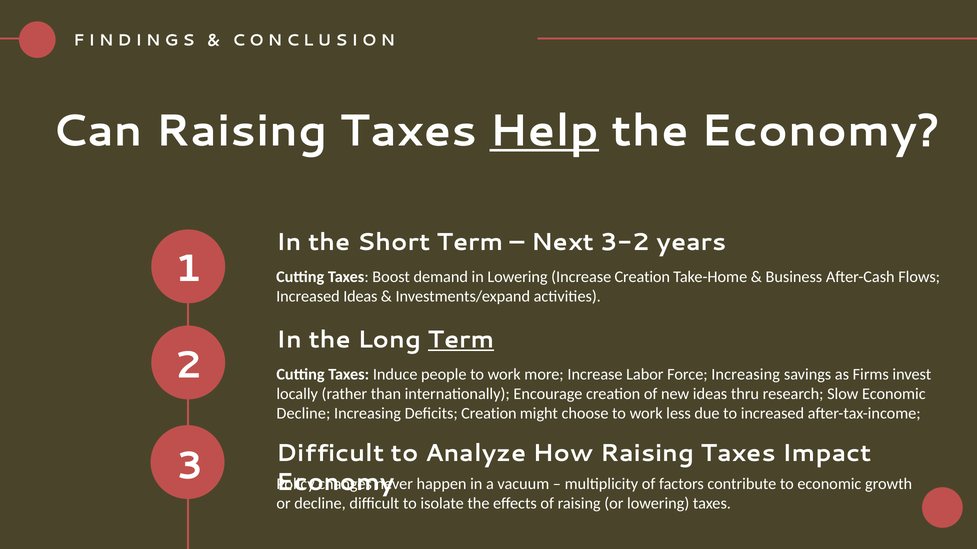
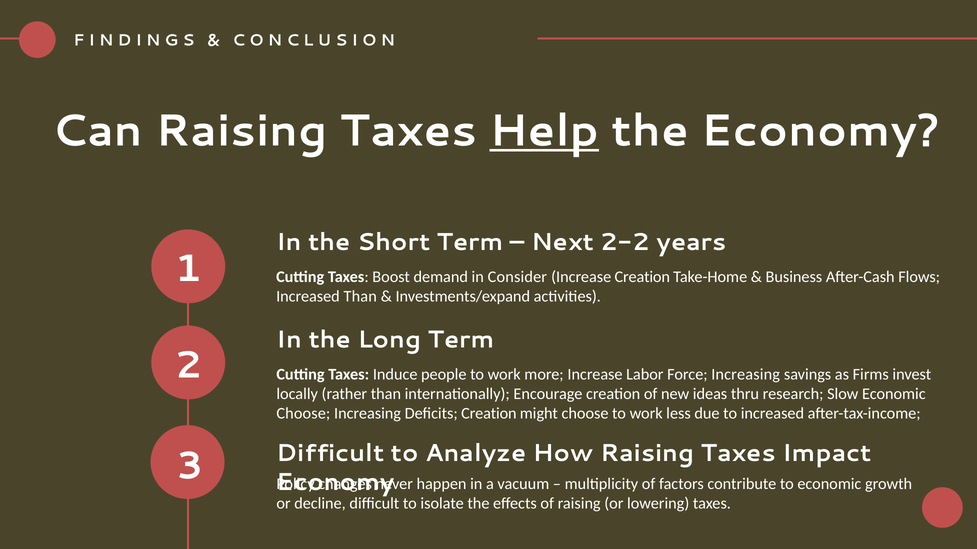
3-2: 3-2 -> 2-2
in Lowering: Lowering -> Consider
Increased Ideas: Ideas -> Than
Term at (461, 340) underline: present -> none
Decline at (303, 414): Decline -> Choose
